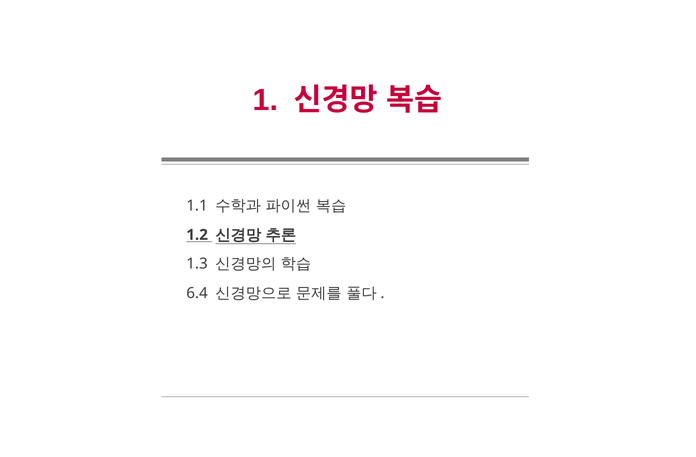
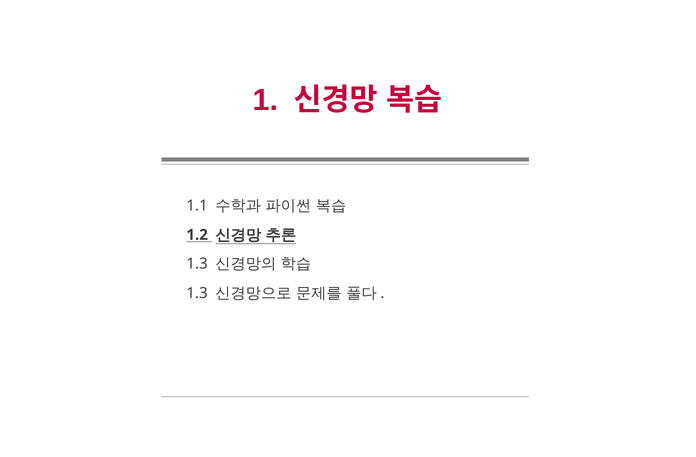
6.4 at (197, 293): 6.4 -> 1.3
